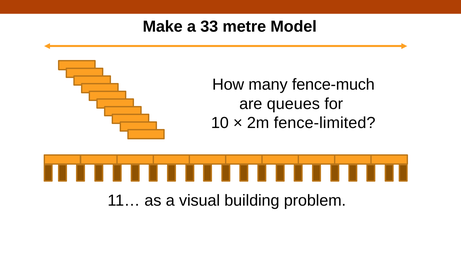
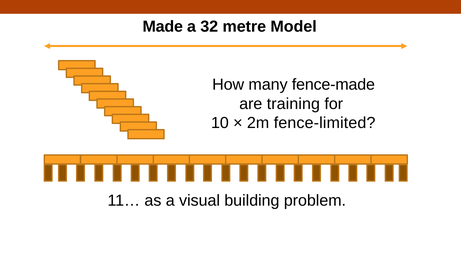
Make: Make -> Made
33: 33 -> 32
fence-much: fence-much -> fence-made
queues: queues -> training
